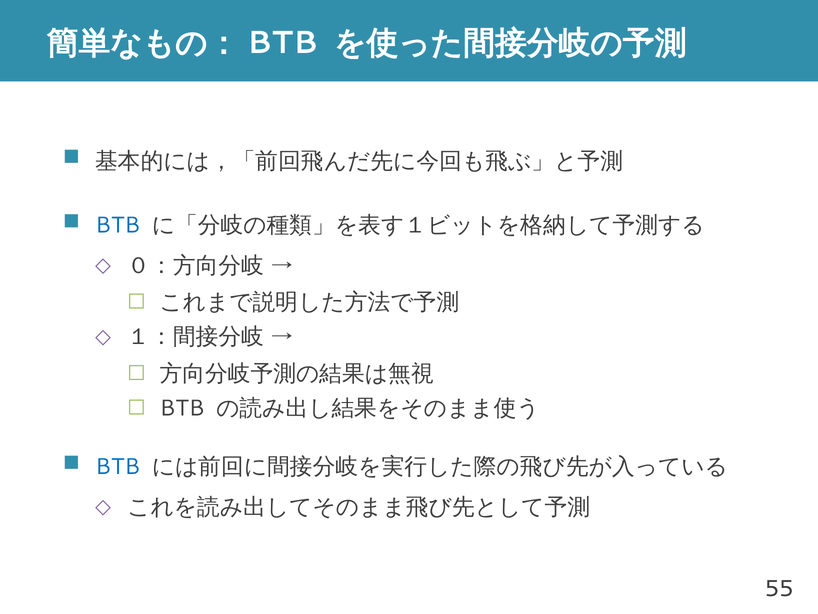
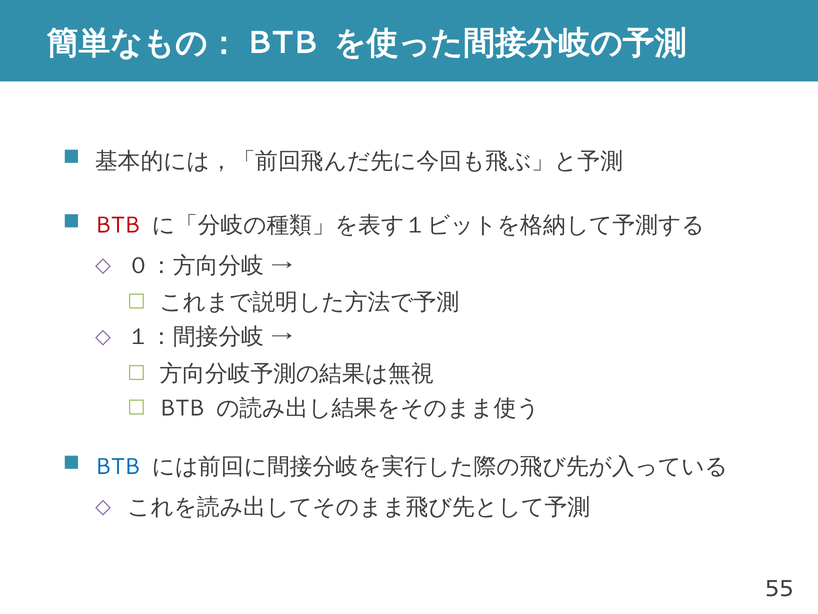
BTB at (118, 225) colour: blue -> red
